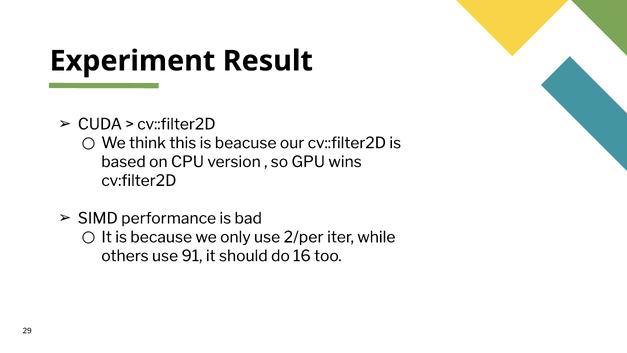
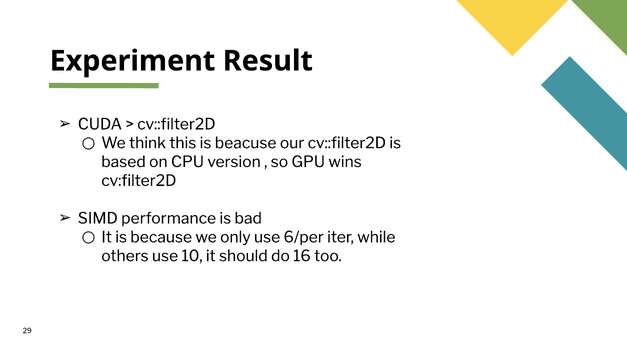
2/per: 2/per -> 6/per
91: 91 -> 10
